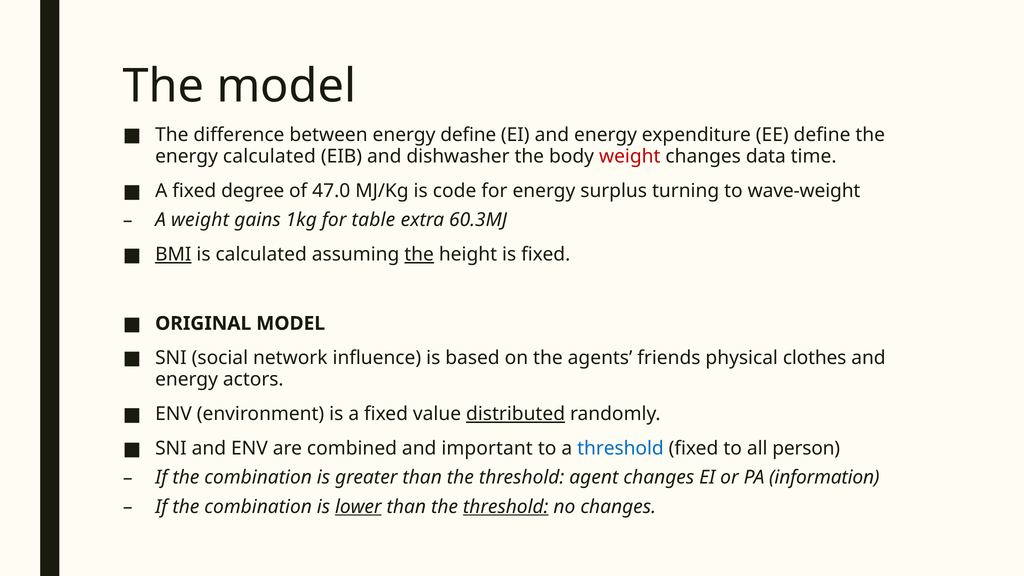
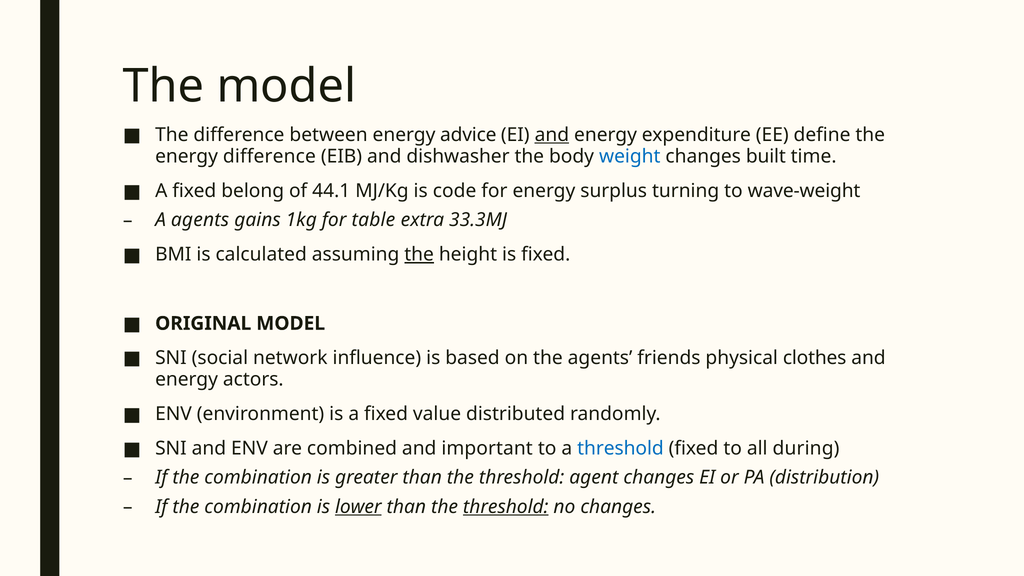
energy define: define -> advice
and at (552, 135) underline: none -> present
energy calculated: calculated -> difference
weight at (630, 156) colour: red -> blue
data: data -> built
degree: degree -> belong
47.0: 47.0 -> 44.1
A weight: weight -> agents
60.3MJ: 60.3MJ -> 33.3MJ
BMI underline: present -> none
distributed underline: present -> none
person: person -> during
information: information -> distribution
